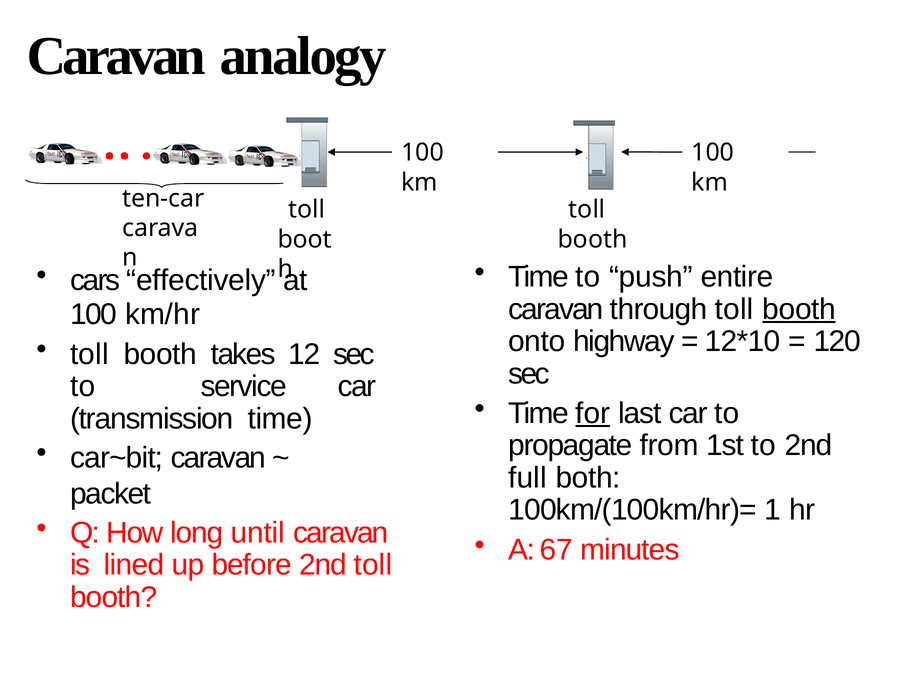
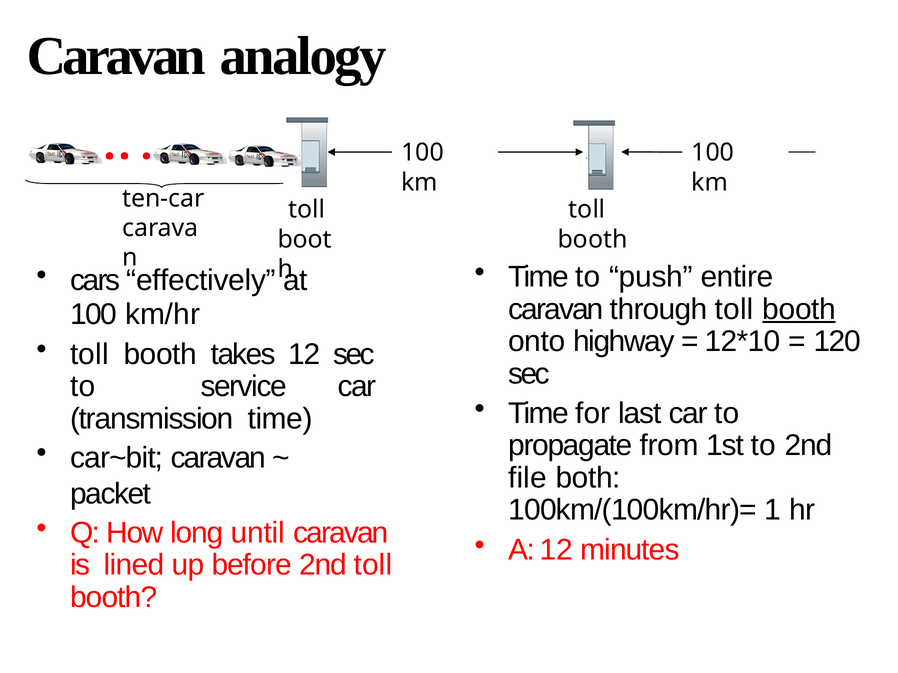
for underline: present -> none
full: full -> file
A 67: 67 -> 12
